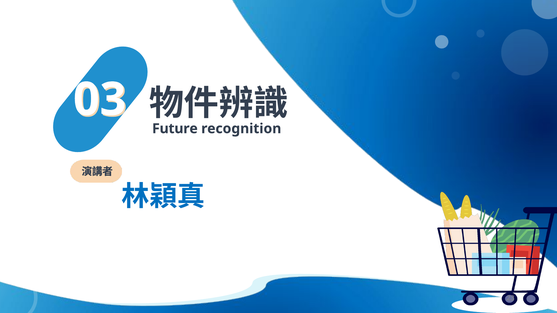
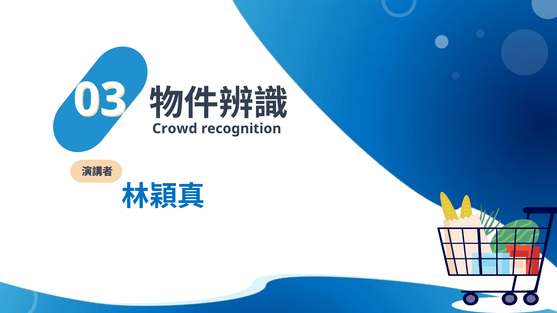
Future: Future -> Crowd
